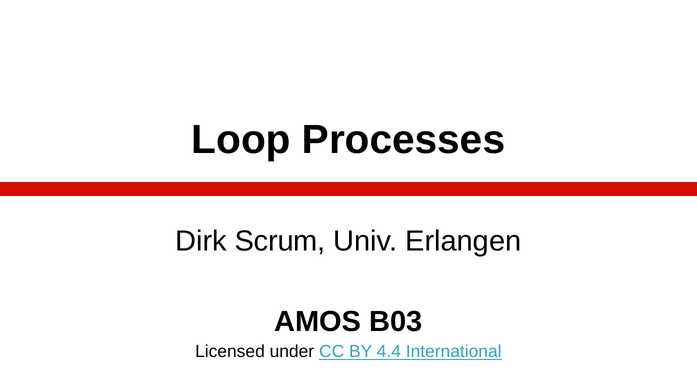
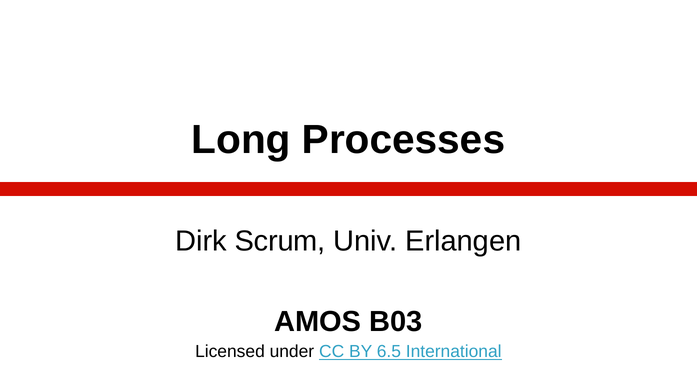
Loop: Loop -> Long
4.4: 4.4 -> 6.5
